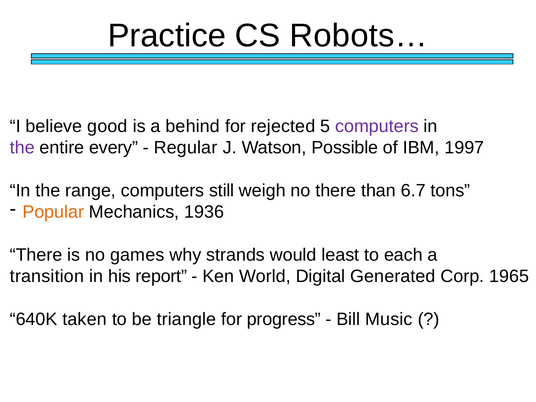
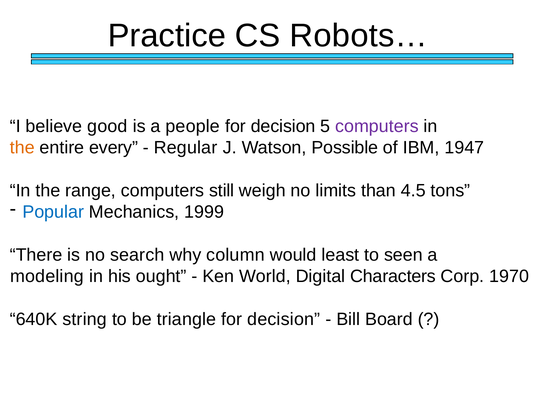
behind: behind -> people
rejected at (283, 126): rejected -> decision
the at (22, 148) colour: purple -> orange
1997: 1997 -> 1947
no there: there -> limits
6.7: 6.7 -> 4.5
Popular colour: orange -> blue
1936: 1936 -> 1999
games: games -> search
strands: strands -> column
each: each -> seen
transition: transition -> modeling
report: report -> ought
Generated: Generated -> Characters
1965: 1965 -> 1970
taken: taken -> string
progress at (284, 319): progress -> decision
Music: Music -> Board
